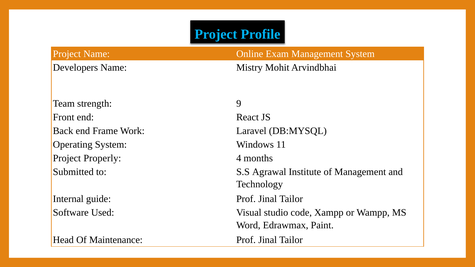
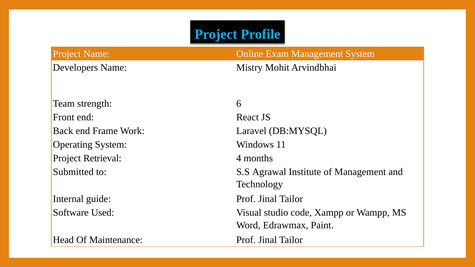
9: 9 -> 6
Properly: Properly -> Retrieval
